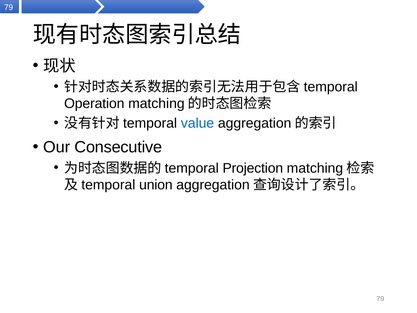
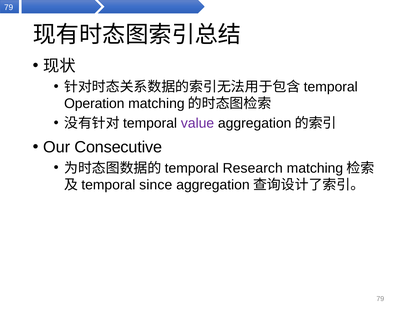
value colour: blue -> purple
Projection: Projection -> Research
union: union -> since
